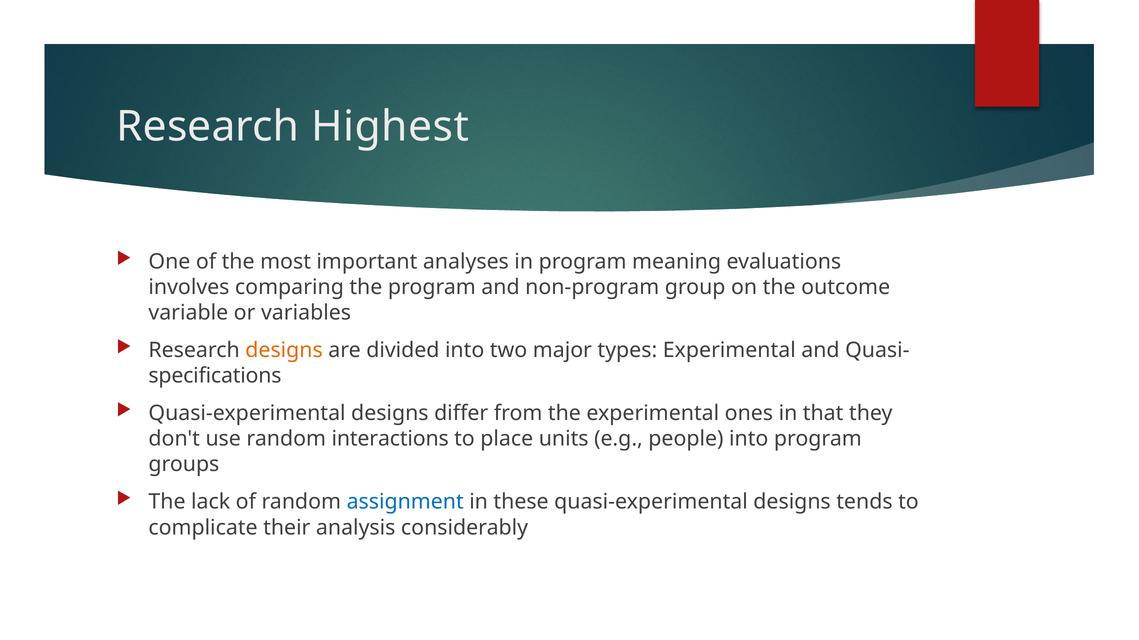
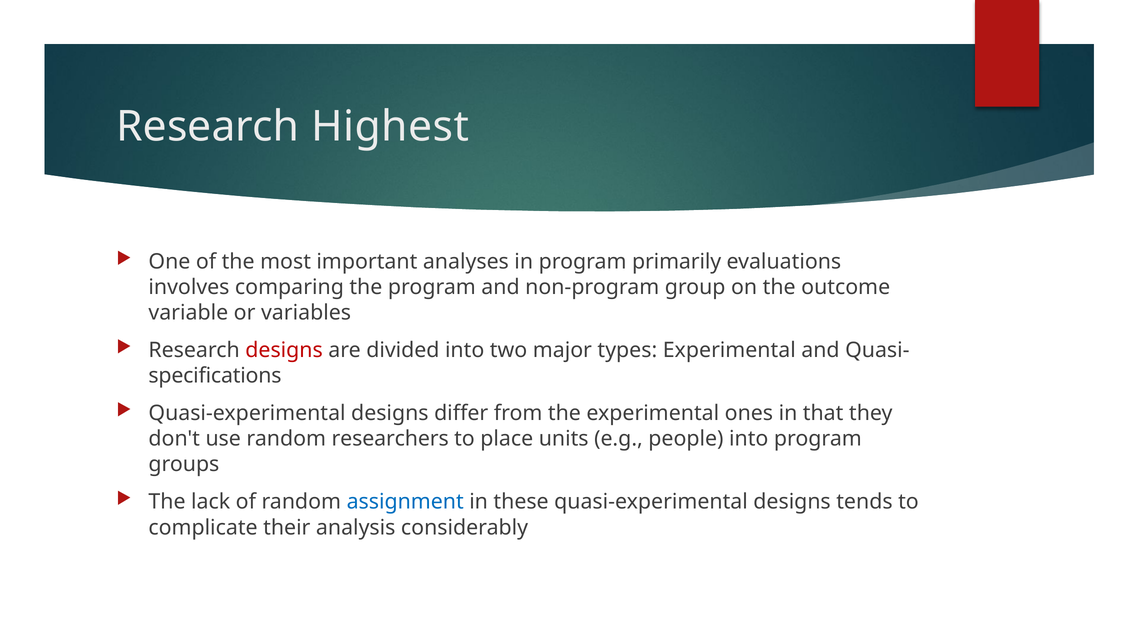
meaning: meaning -> primarily
designs at (284, 351) colour: orange -> red
interactions: interactions -> researchers
